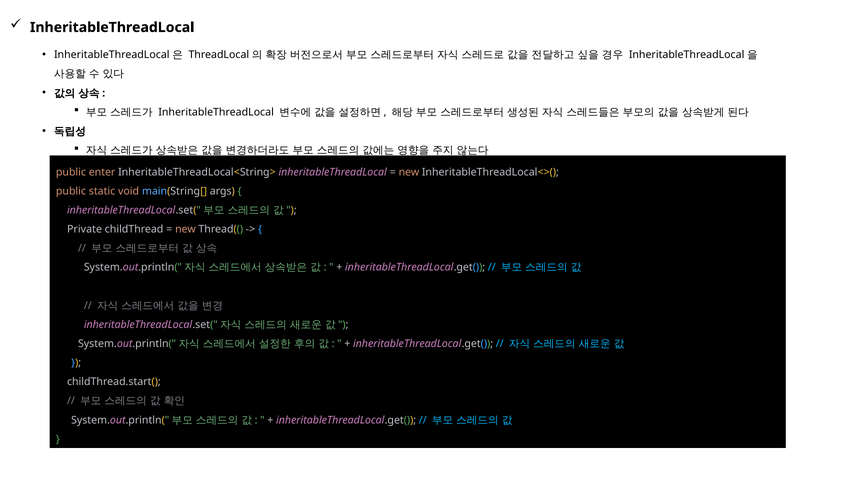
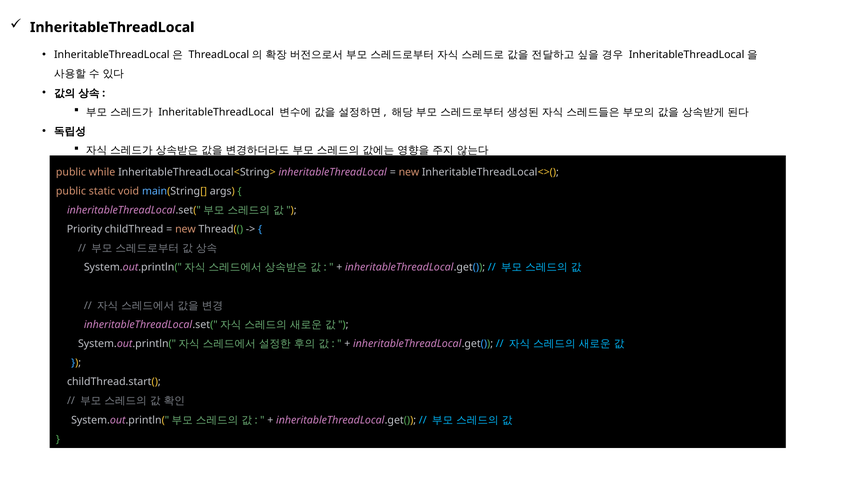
enter: enter -> while
Private: Private -> Priority
